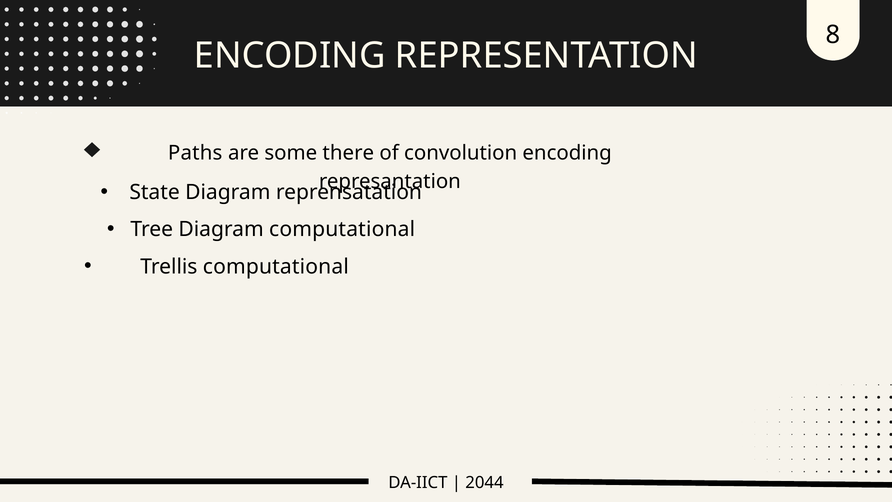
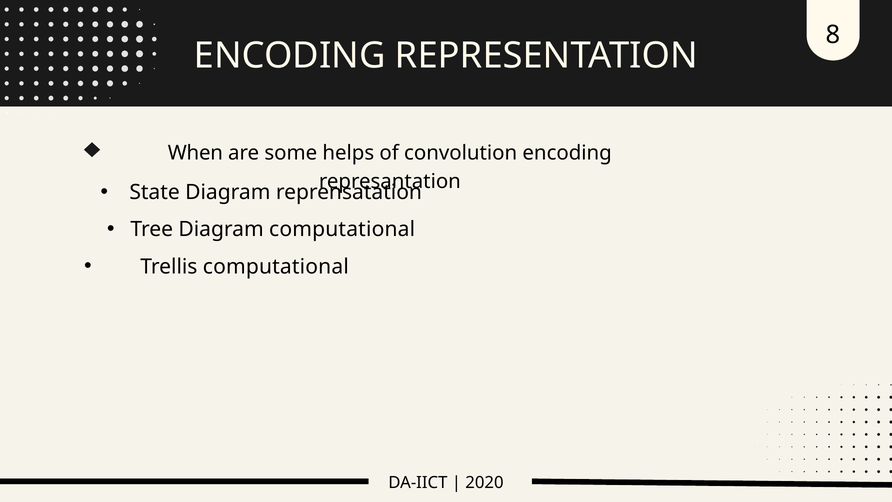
Paths: Paths -> When
there: there -> helps
2044: 2044 -> 2020
